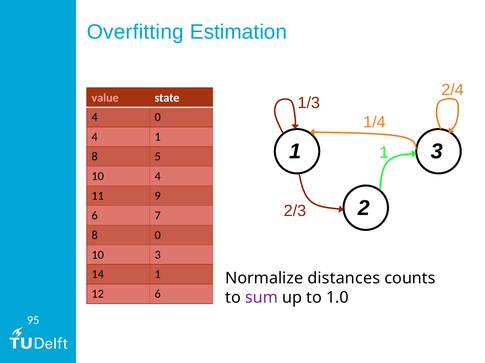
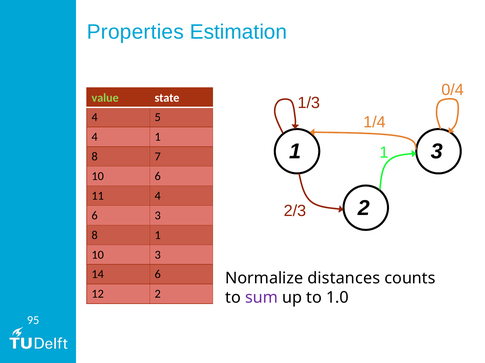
Overfitting: Overfitting -> Properties
2/4: 2/4 -> 0/4
value colour: pink -> light green
4 0: 0 -> 5
5: 5 -> 7
10 4: 4 -> 6
11 9: 9 -> 4
6 7: 7 -> 3
8 0: 0 -> 1
14 1: 1 -> 6
12 6: 6 -> 2
